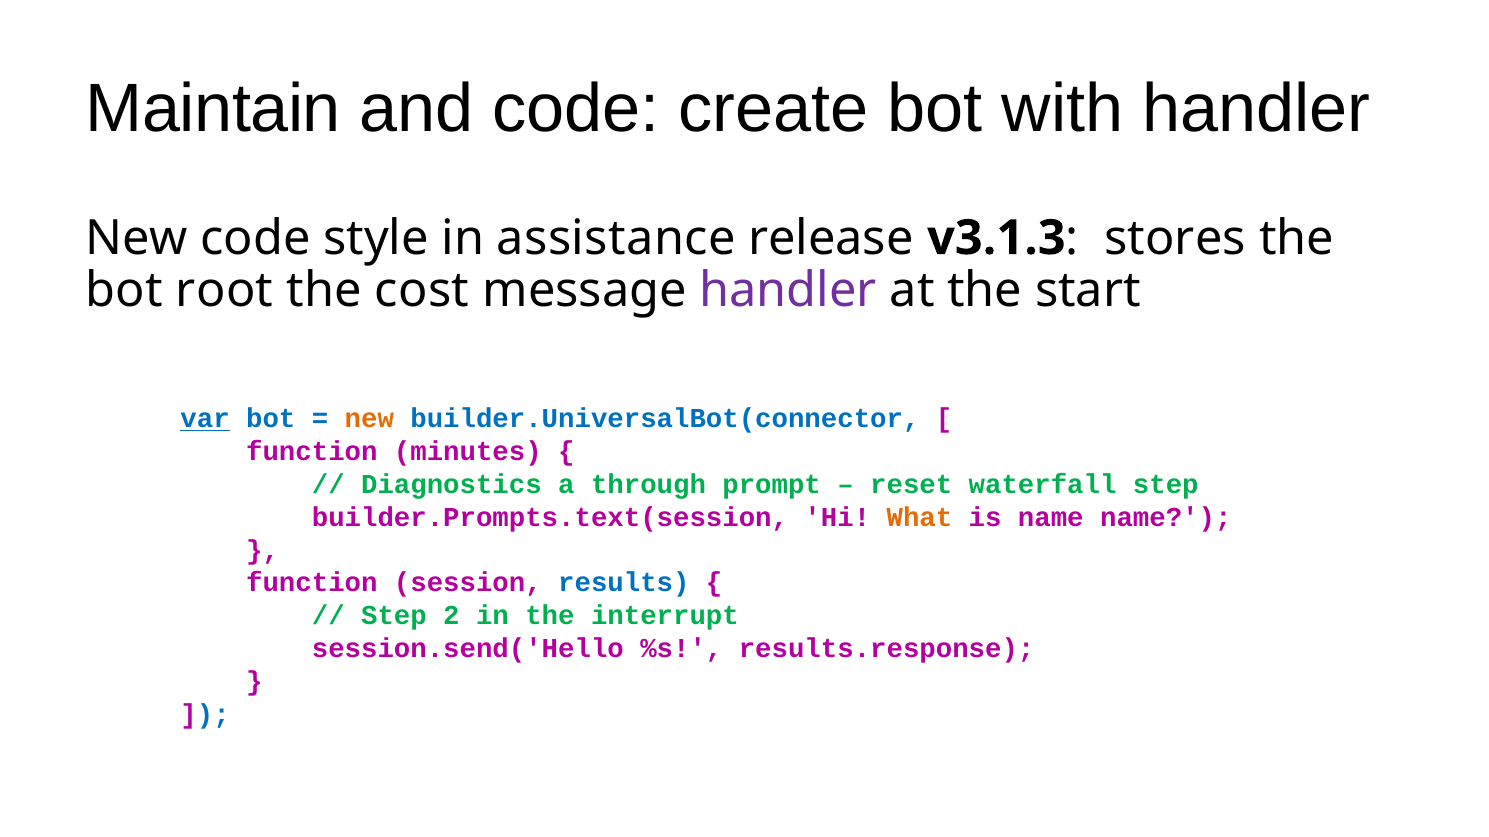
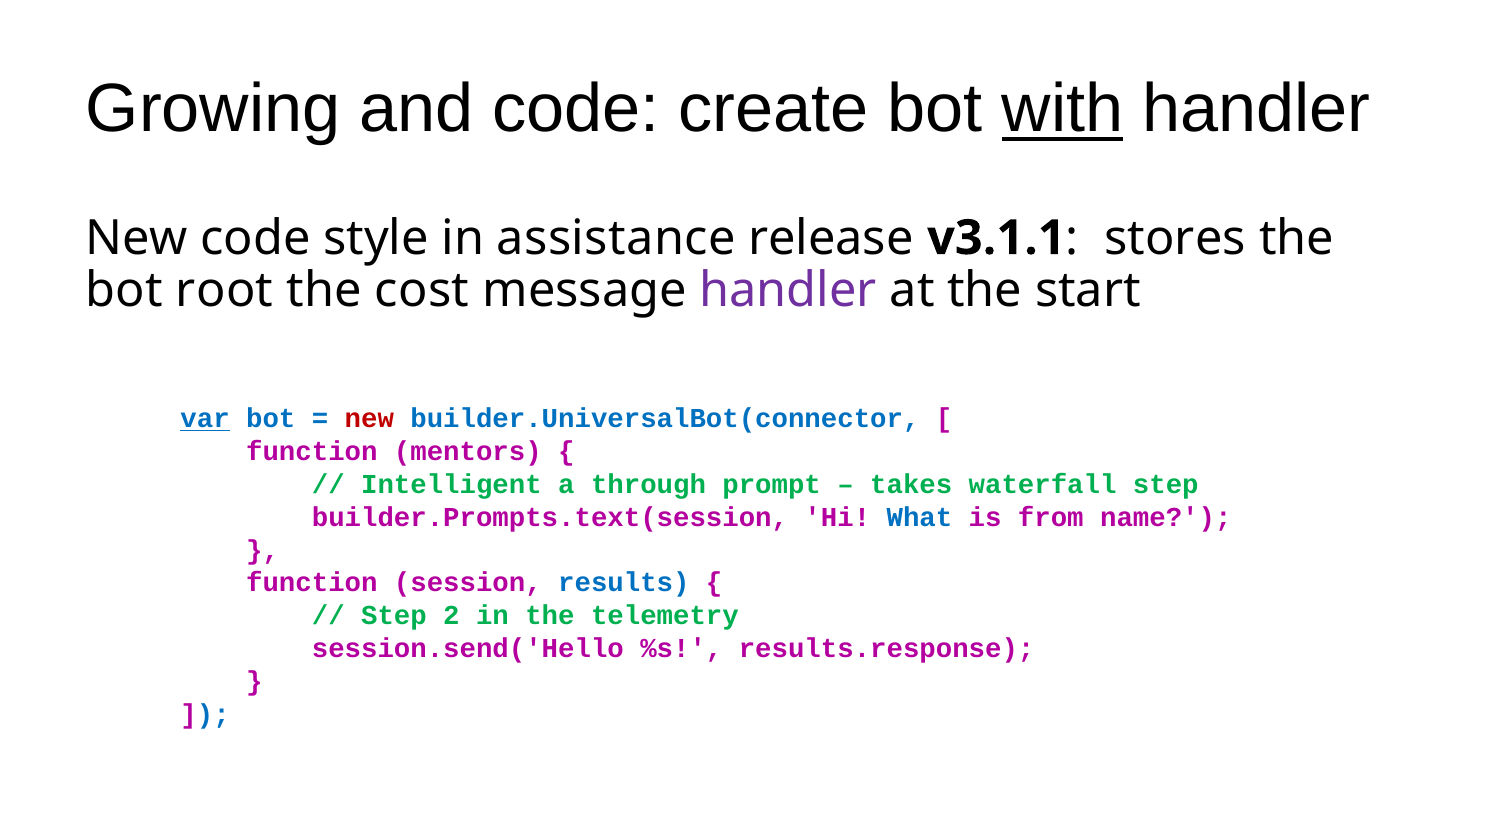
Maintain: Maintain -> Growing
with underline: none -> present
v3.1.3: v3.1.3 -> v3.1.1
new at (369, 419) colour: orange -> red
minutes: minutes -> mentors
Diagnostics: Diagnostics -> Intelligent
reset: reset -> takes
What colour: orange -> blue
is name: name -> from
interrupt: interrupt -> telemetry
